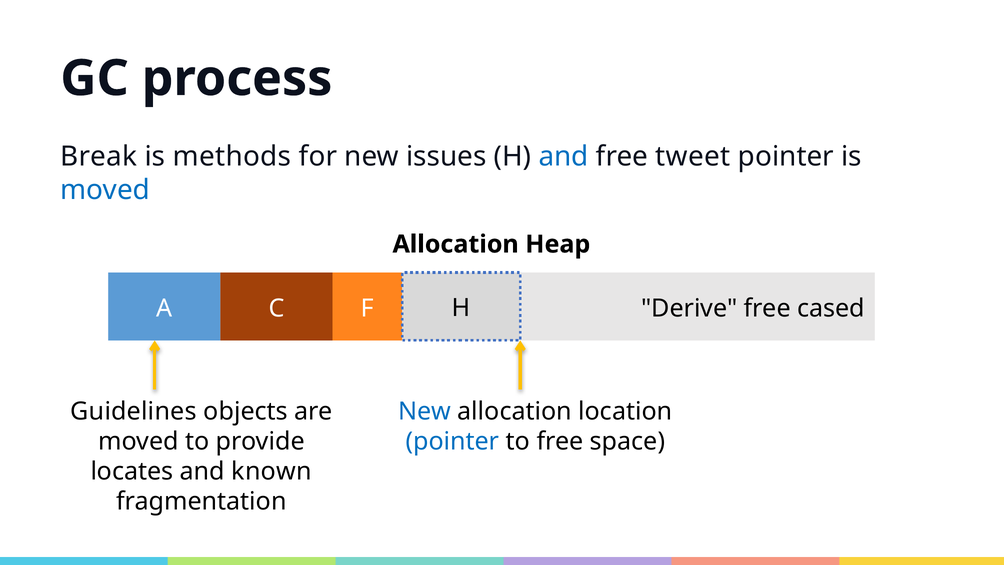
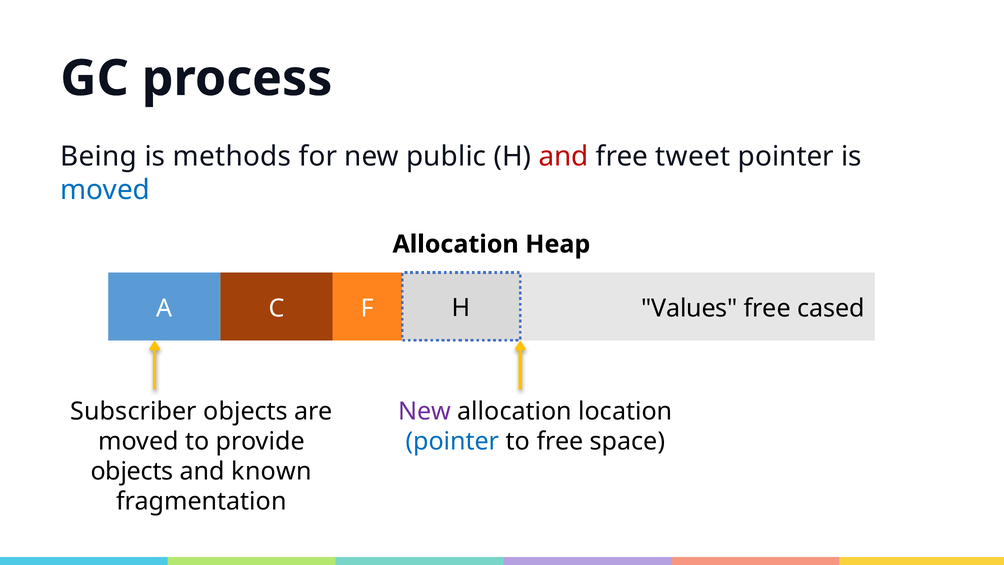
Break: Break -> Being
issues: issues -> public
and at (564, 157) colour: blue -> red
Derive: Derive -> Values
Guidelines: Guidelines -> Subscriber
New at (425, 411) colour: blue -> purple
locates at (132, 471): locates -> objects
